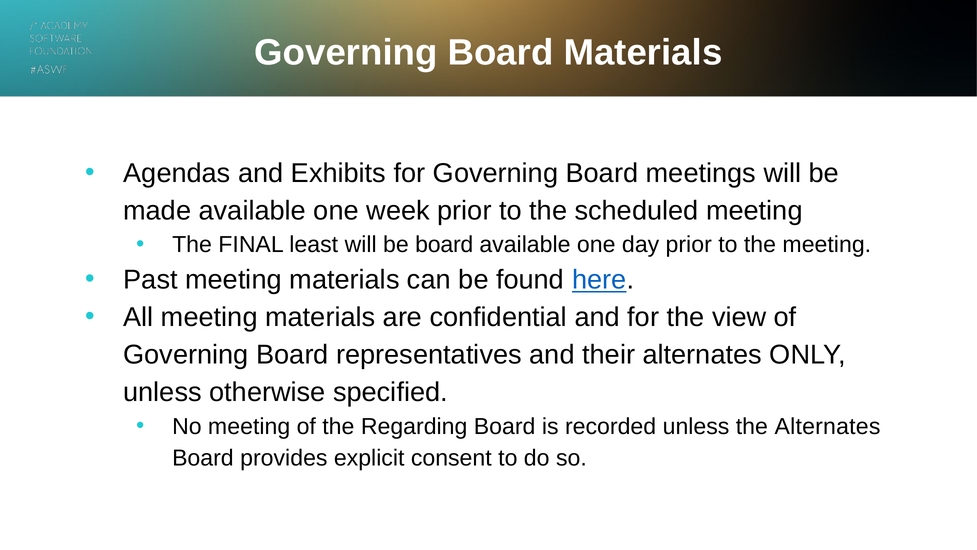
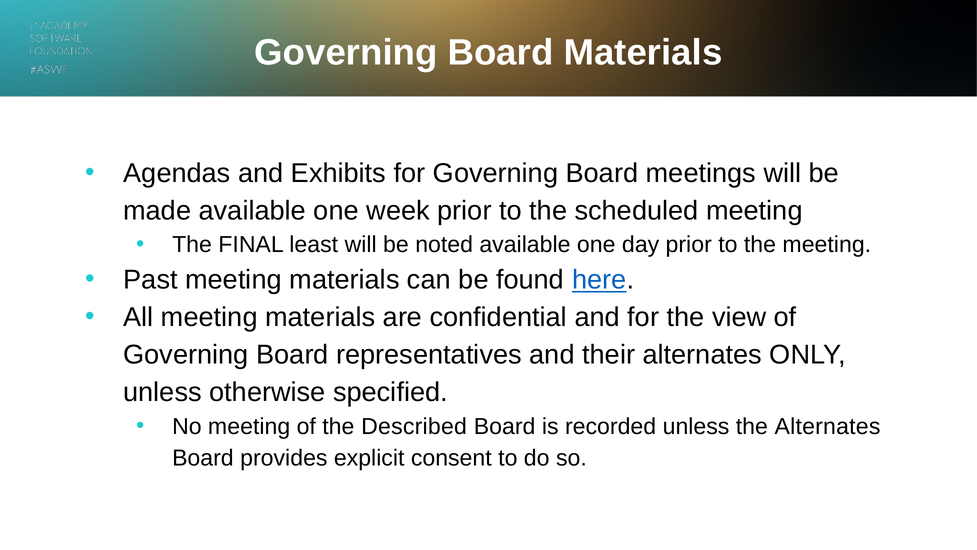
be board: board -> noted
Regarding: Regarding -> Described
